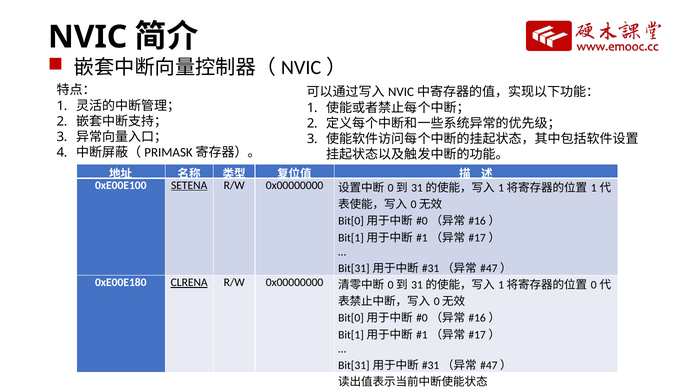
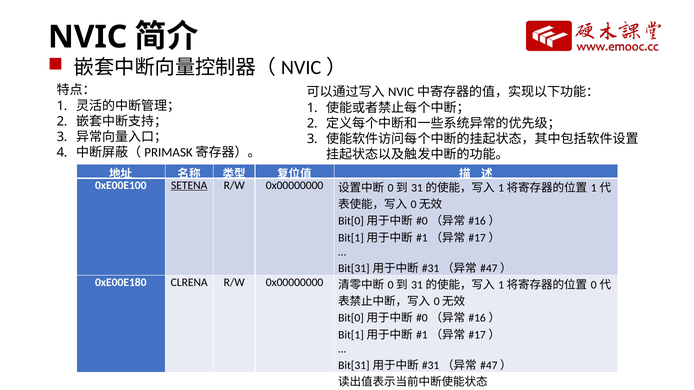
CLRENA underline: present -> none
